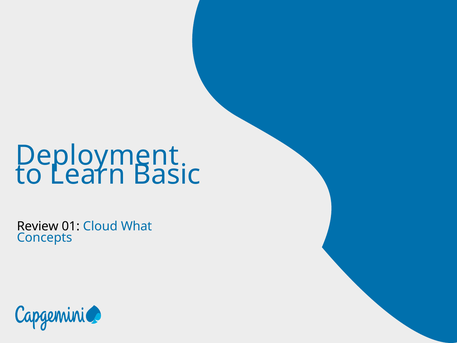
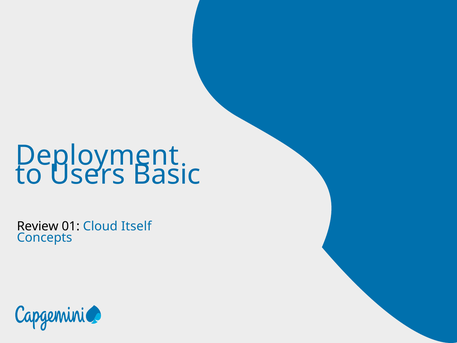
Learn: Learn -> Users
What: What -> Itself
